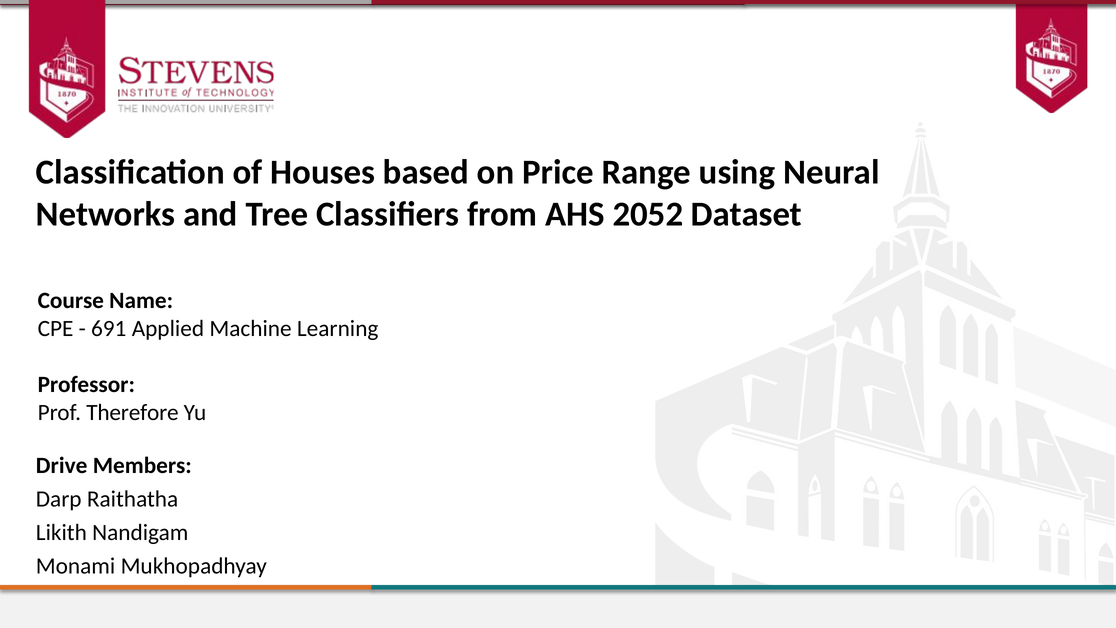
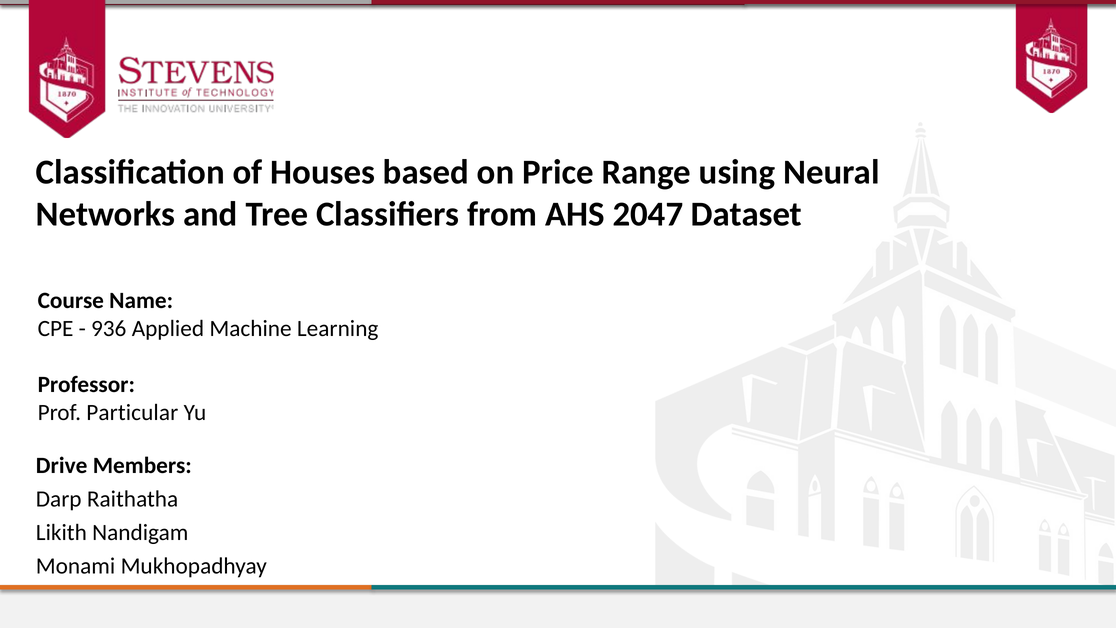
2052: 2052 -> 2047
691: 691 -> 936
Therefore: Therefore -> Particular
